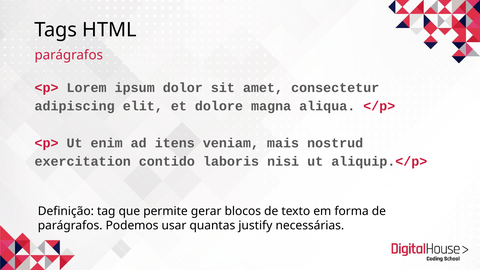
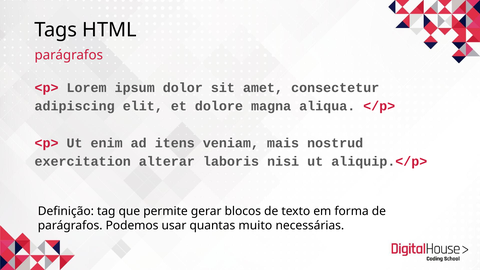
contido: contido -> alterar
justify: justify -> muito
